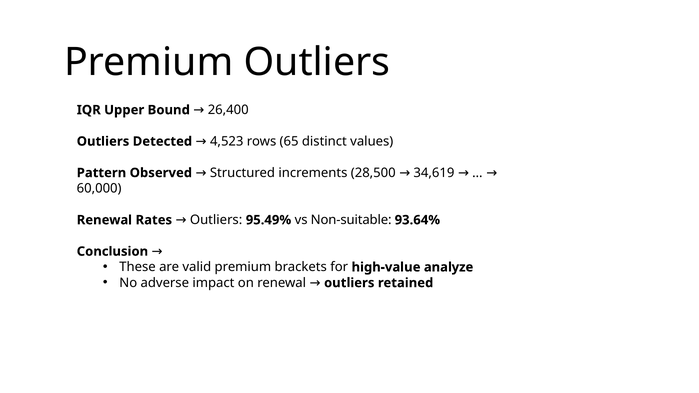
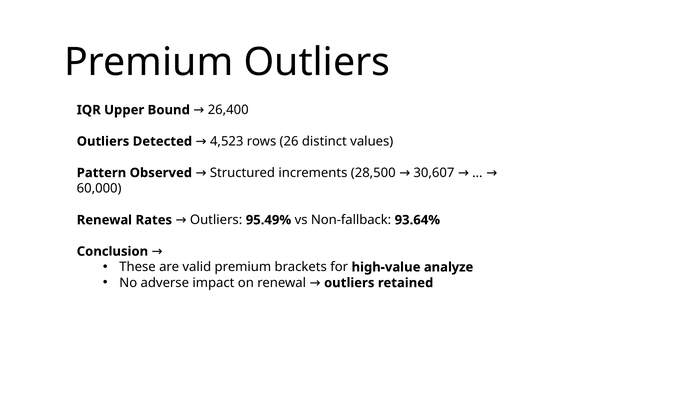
65: 65 -> 26
34,619: 34,619 -> 30,607
Non-suitable: Non-suitable -> Non-fallback
